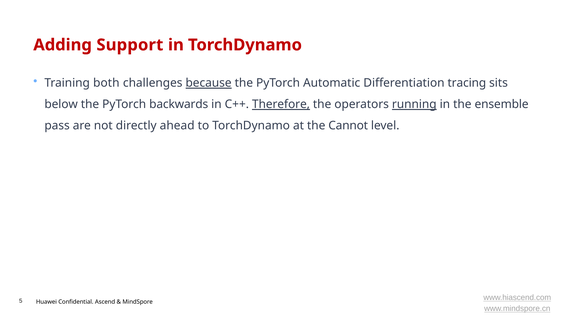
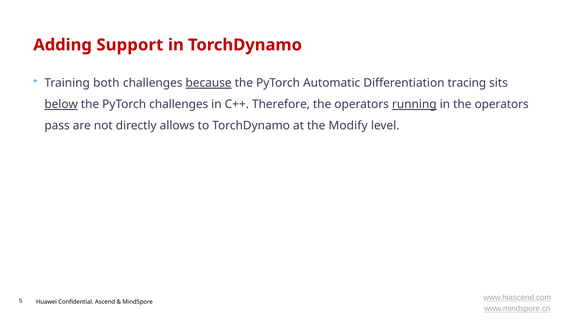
below underline: none -> present
PyTorch backwards: backwards -> challenges
Therefore underline: present -> none
in the ensemble: ensemble -> operators
ahead: ahead -> allows
Cannot: Cannot -> Modify
